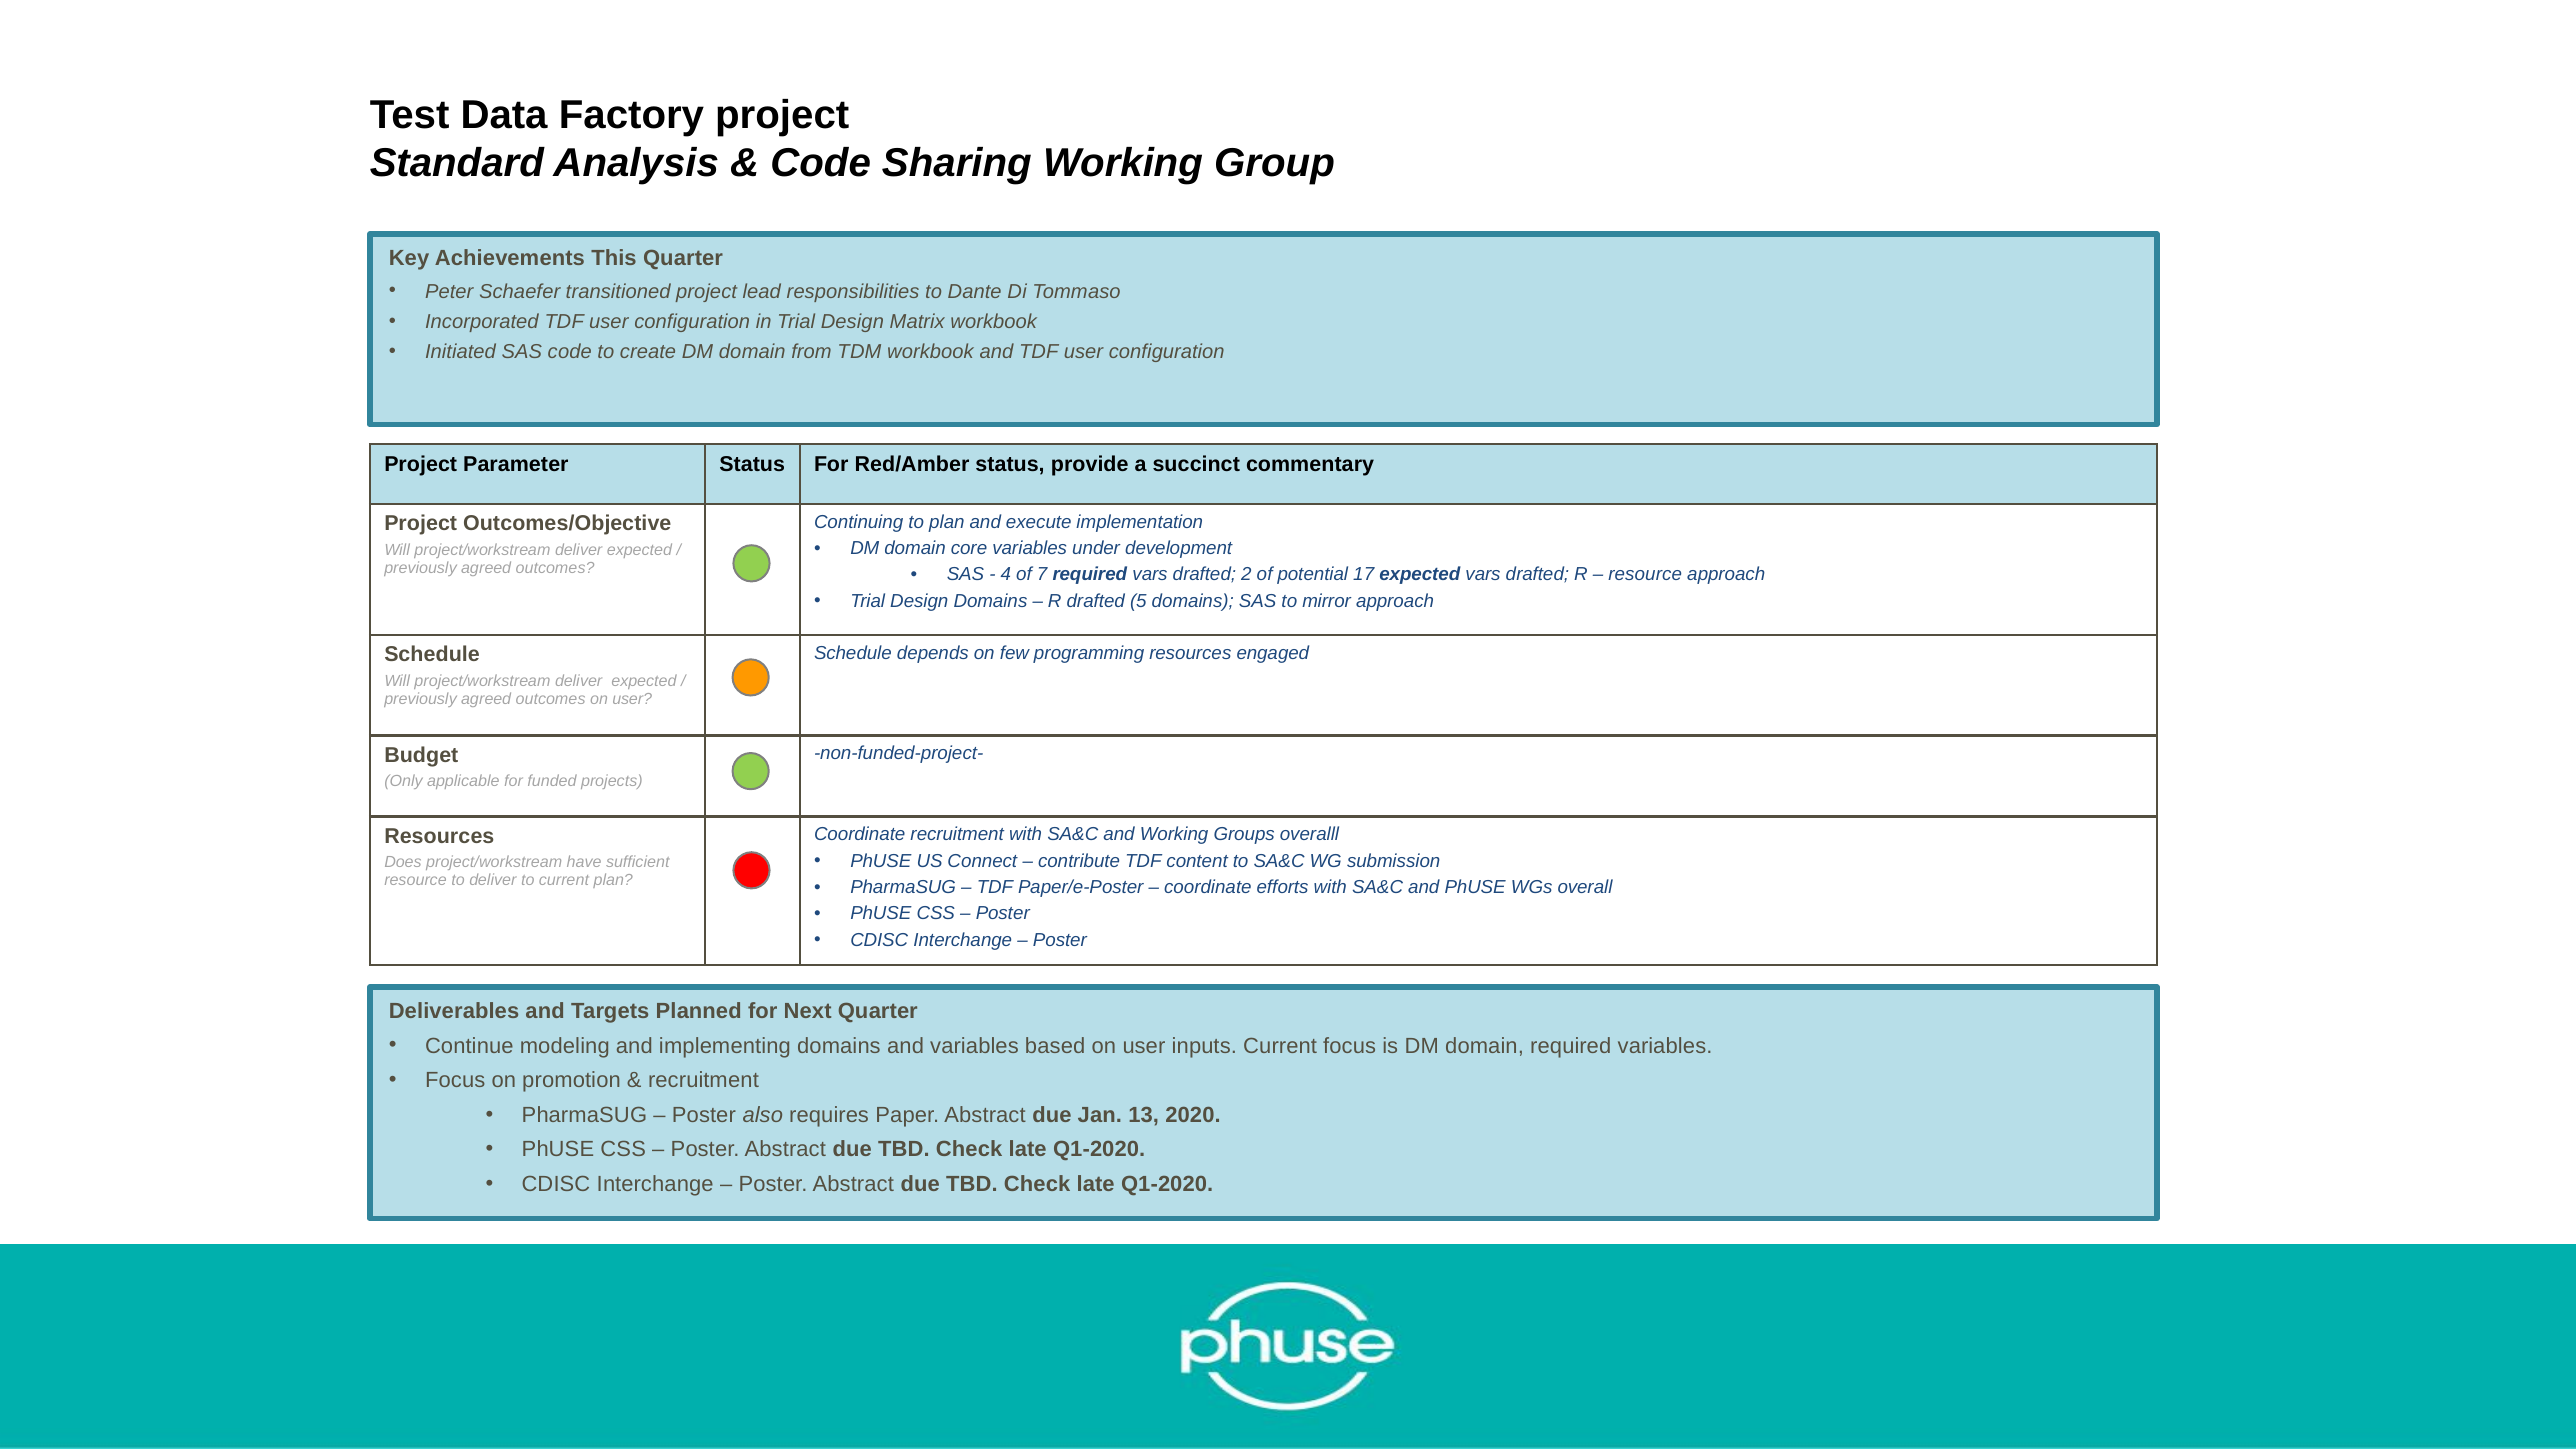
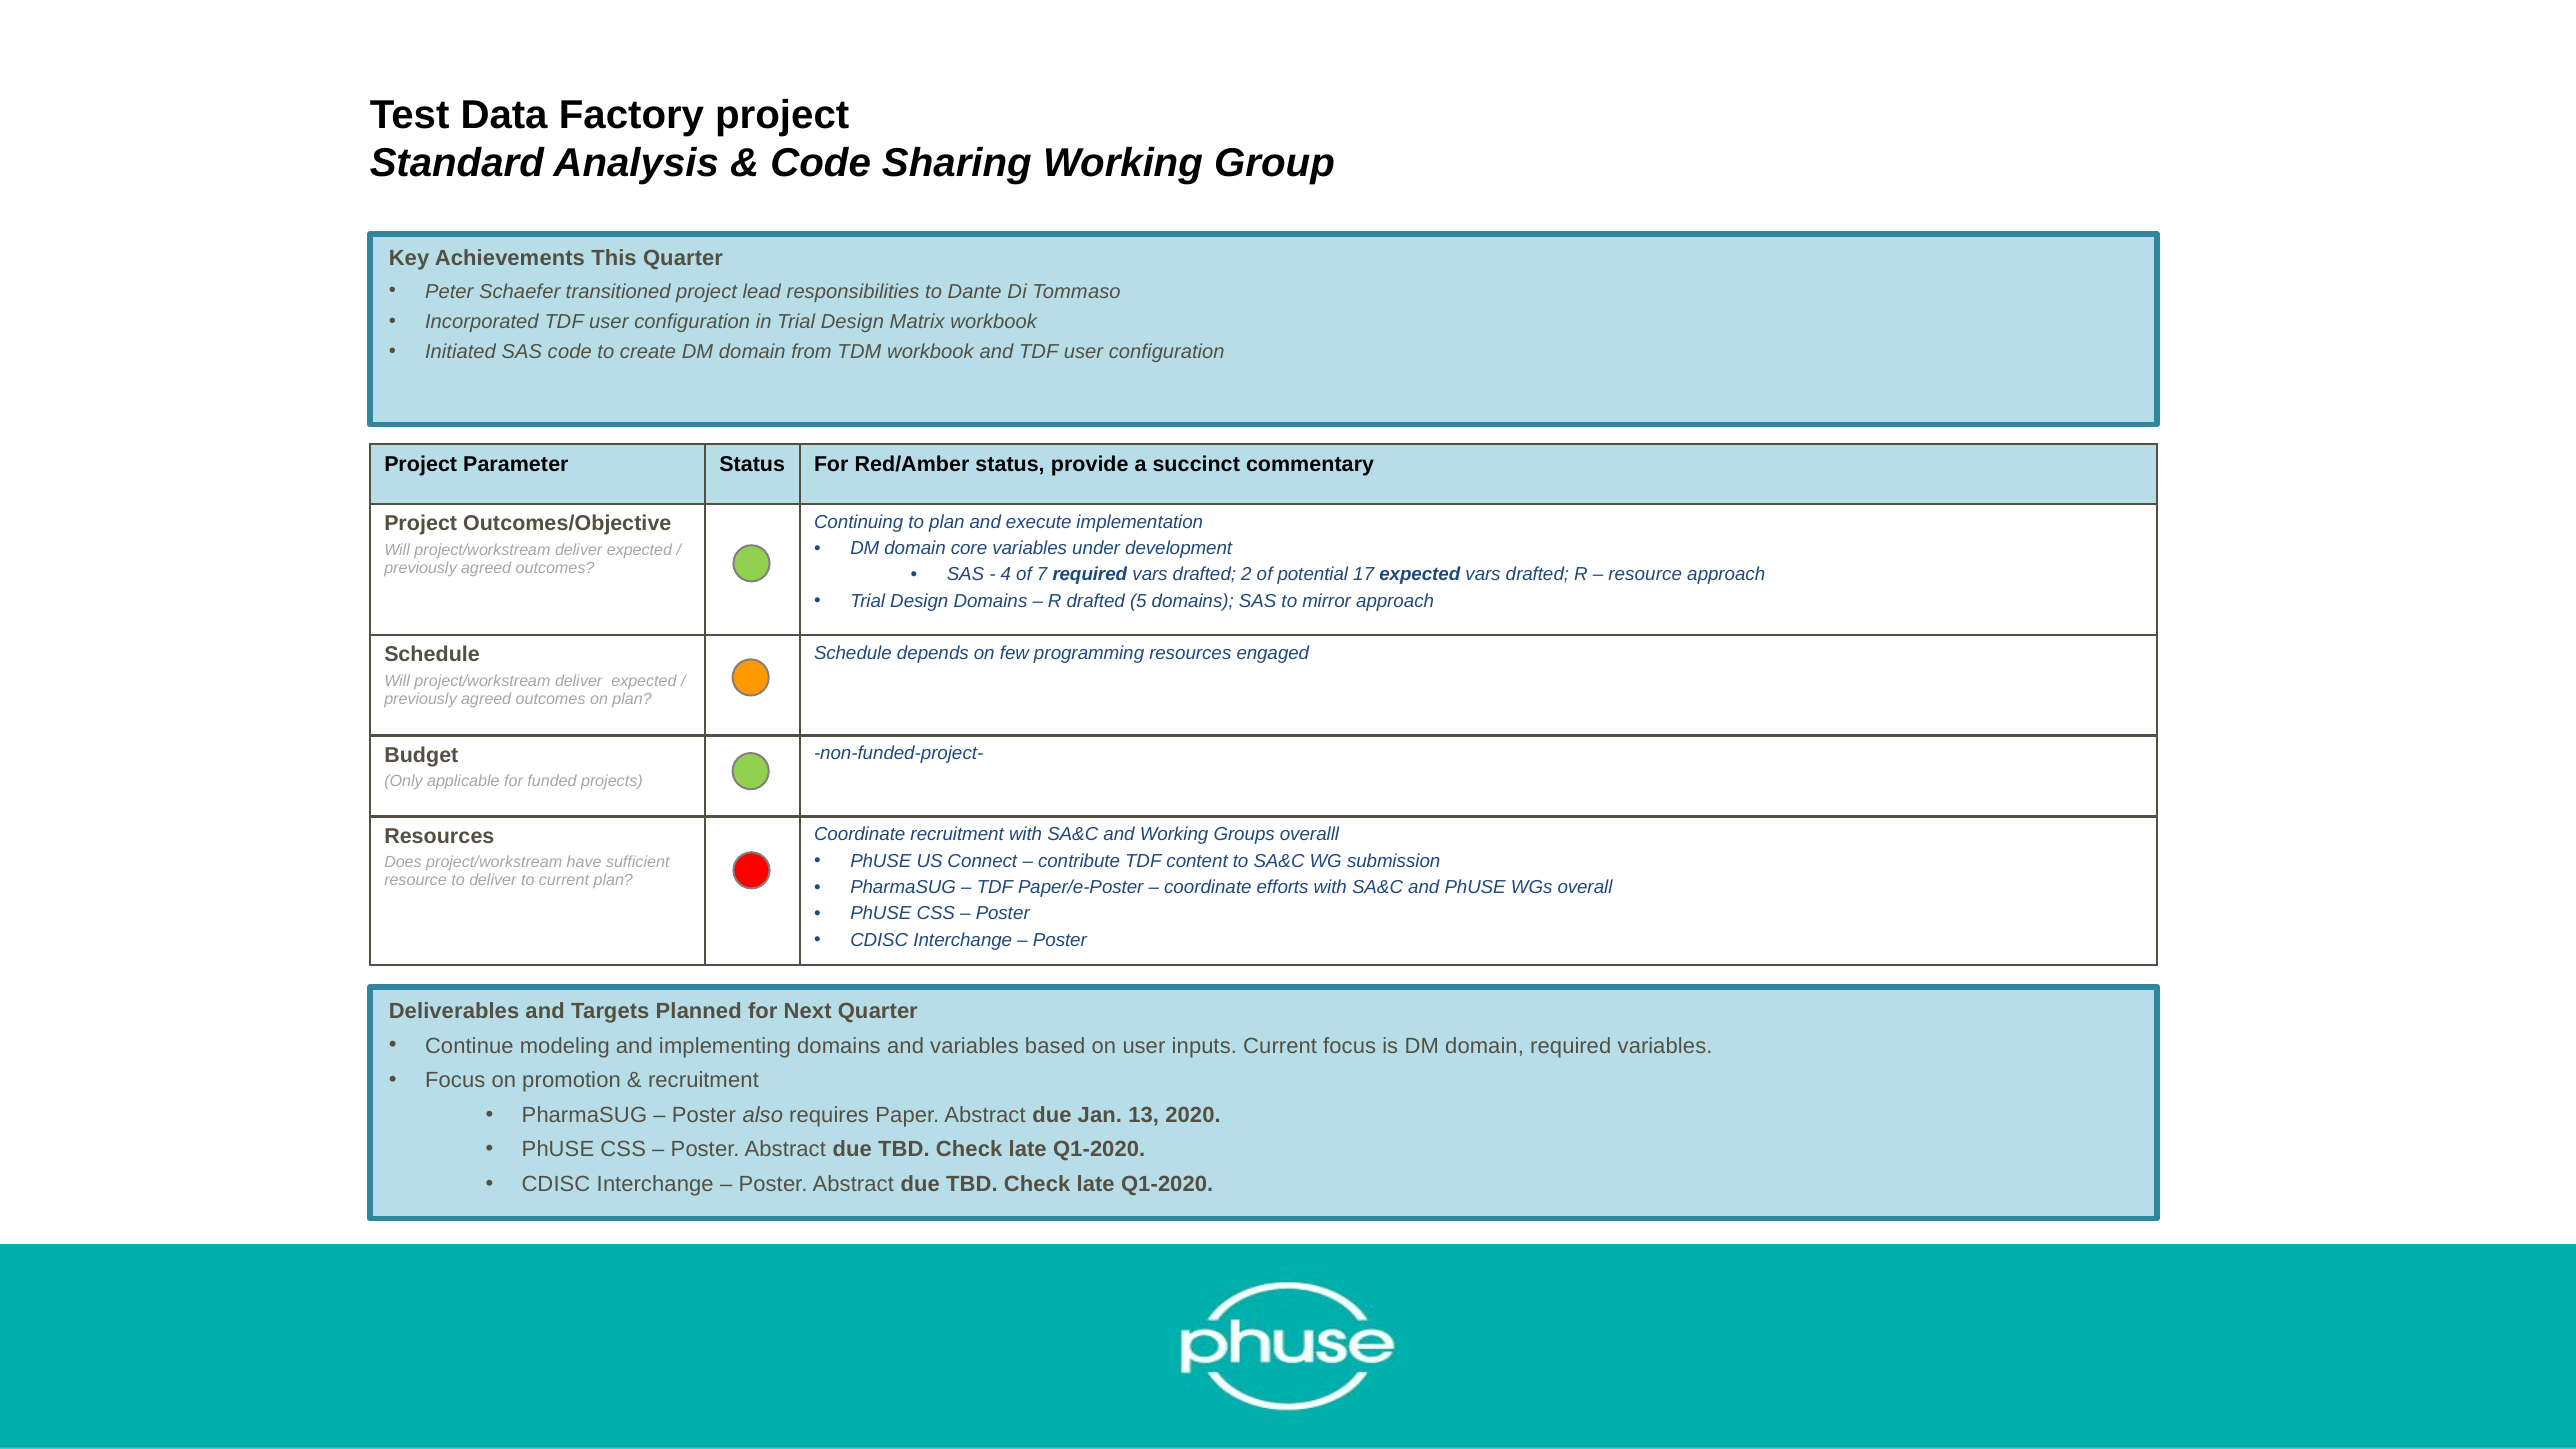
outcomes on user: user -> plan
